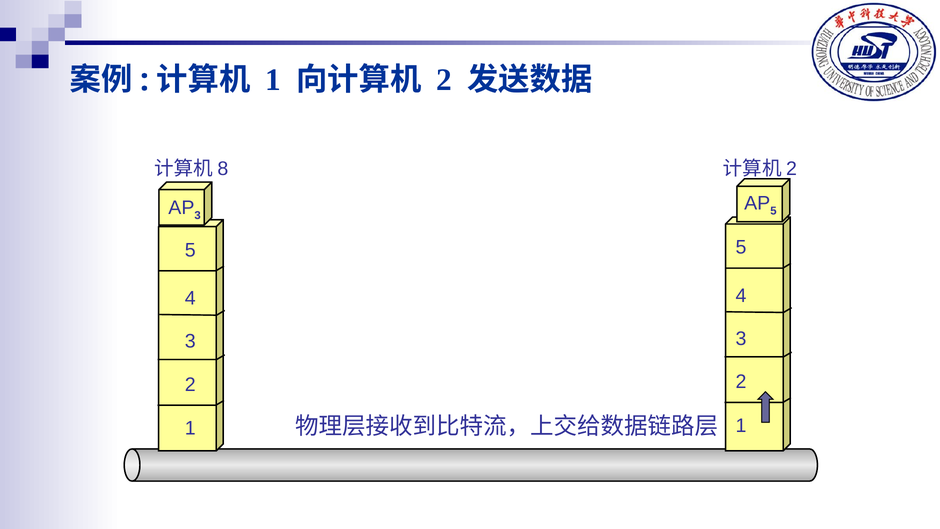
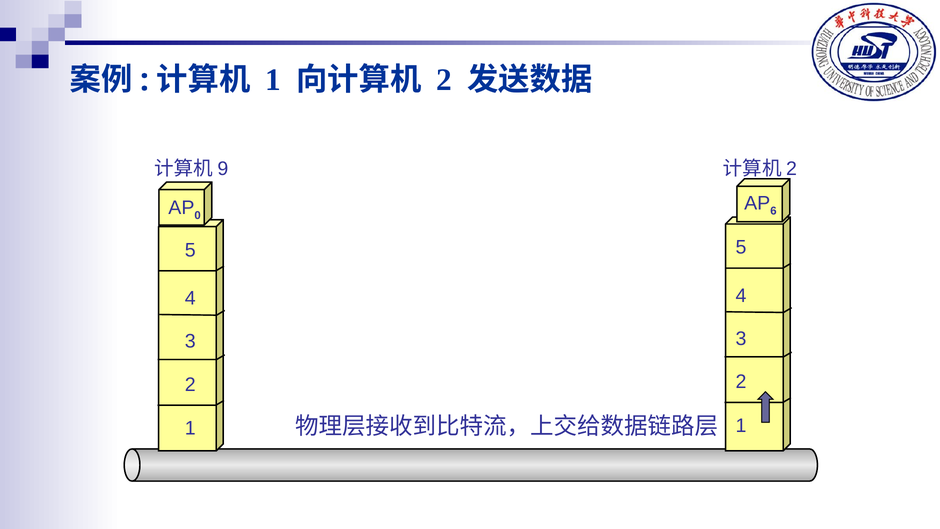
8: 8 -> 9
5 at (773, 211): 5 -> 6
3 at (198, 215): 3 -> 0
